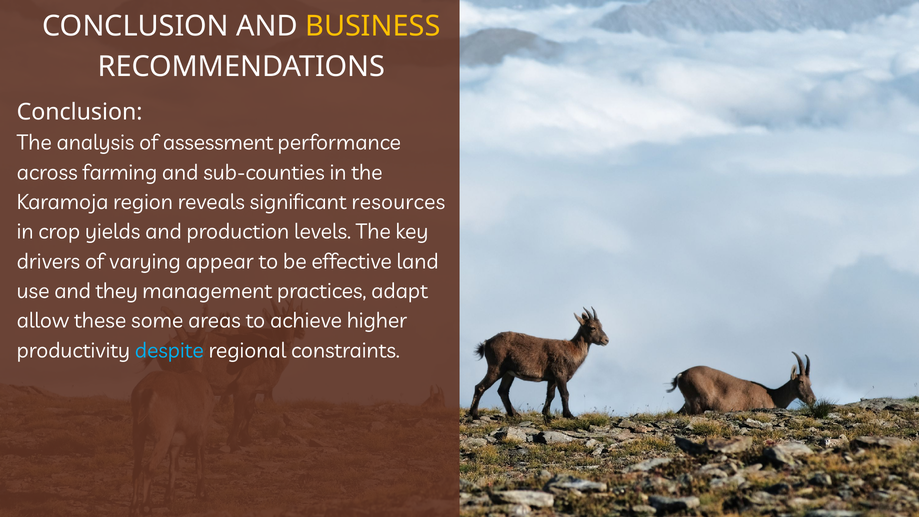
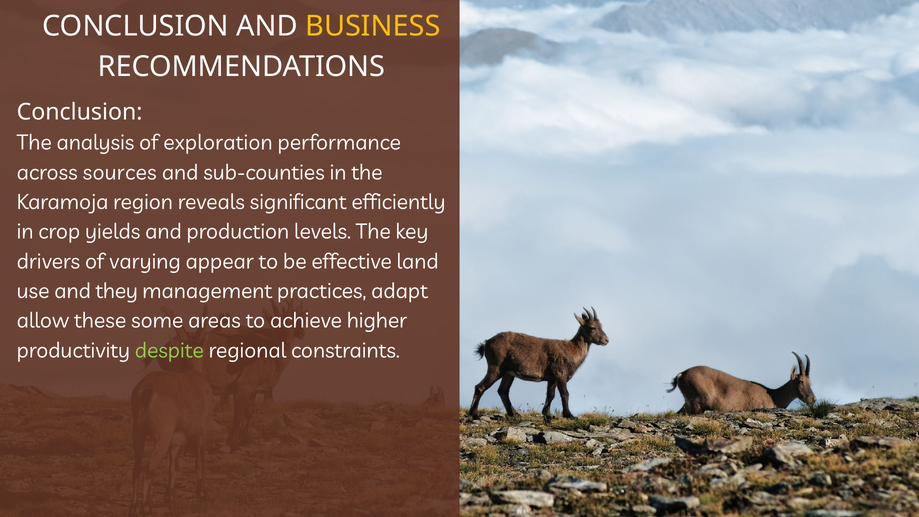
assessment: assessment -> exploration
farming: farming -> sources
resources: resources -> efficiently
despite colour: light blue -> light green
